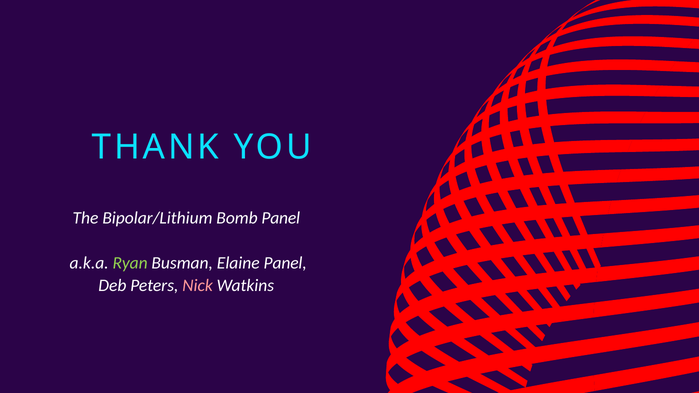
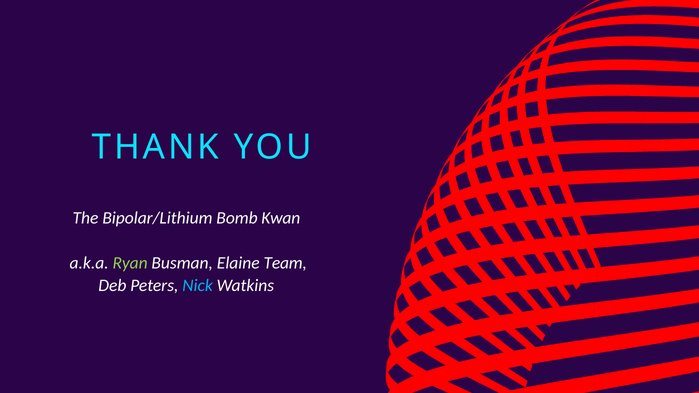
Bomb Panel: Panel -> Kwan
Elaine Panel: Panel -> Team
Nick colour: pink -> light blue
